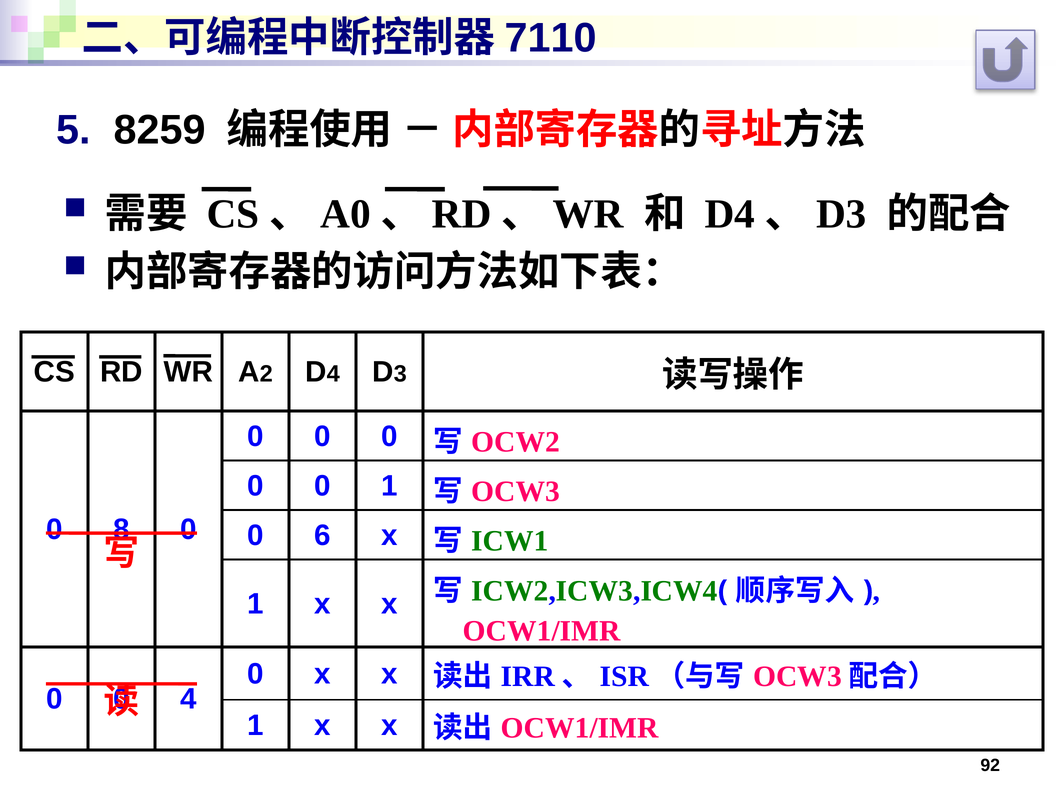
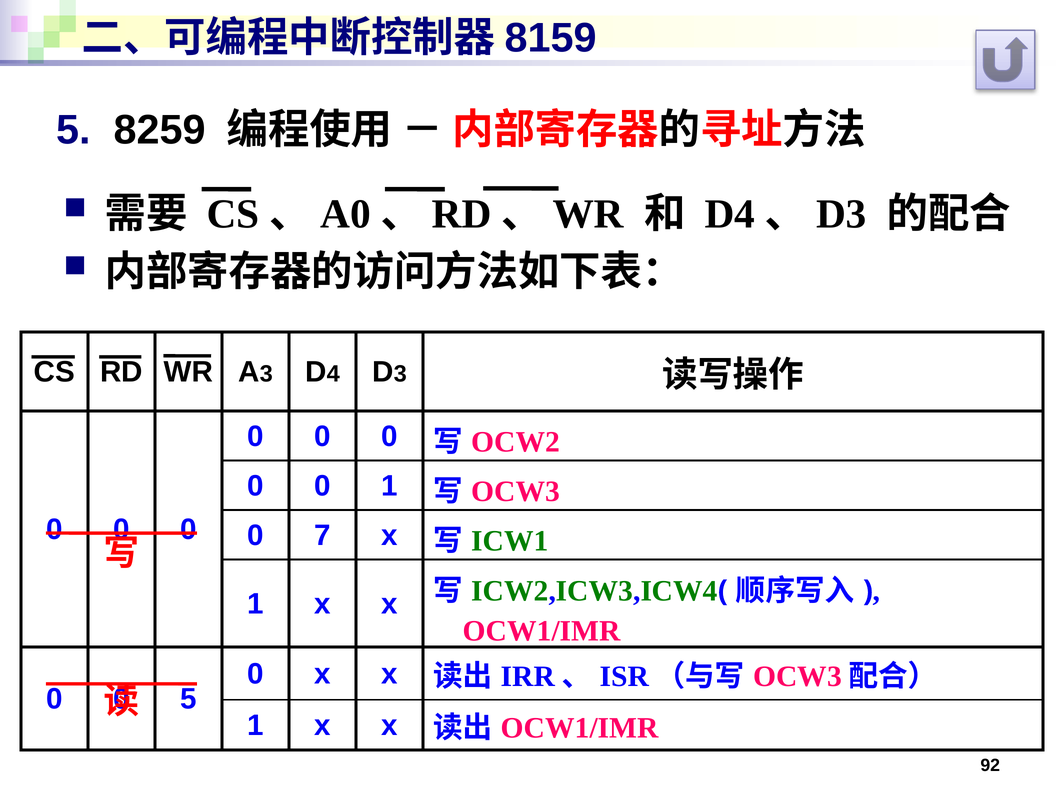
7110: 7110 -> 8159
2 at (266, 374): 2 -> 3
8 at (121, 529): 8 -> 0
6: 6 -> 7
4 at (189, 699): 4 -> 5
